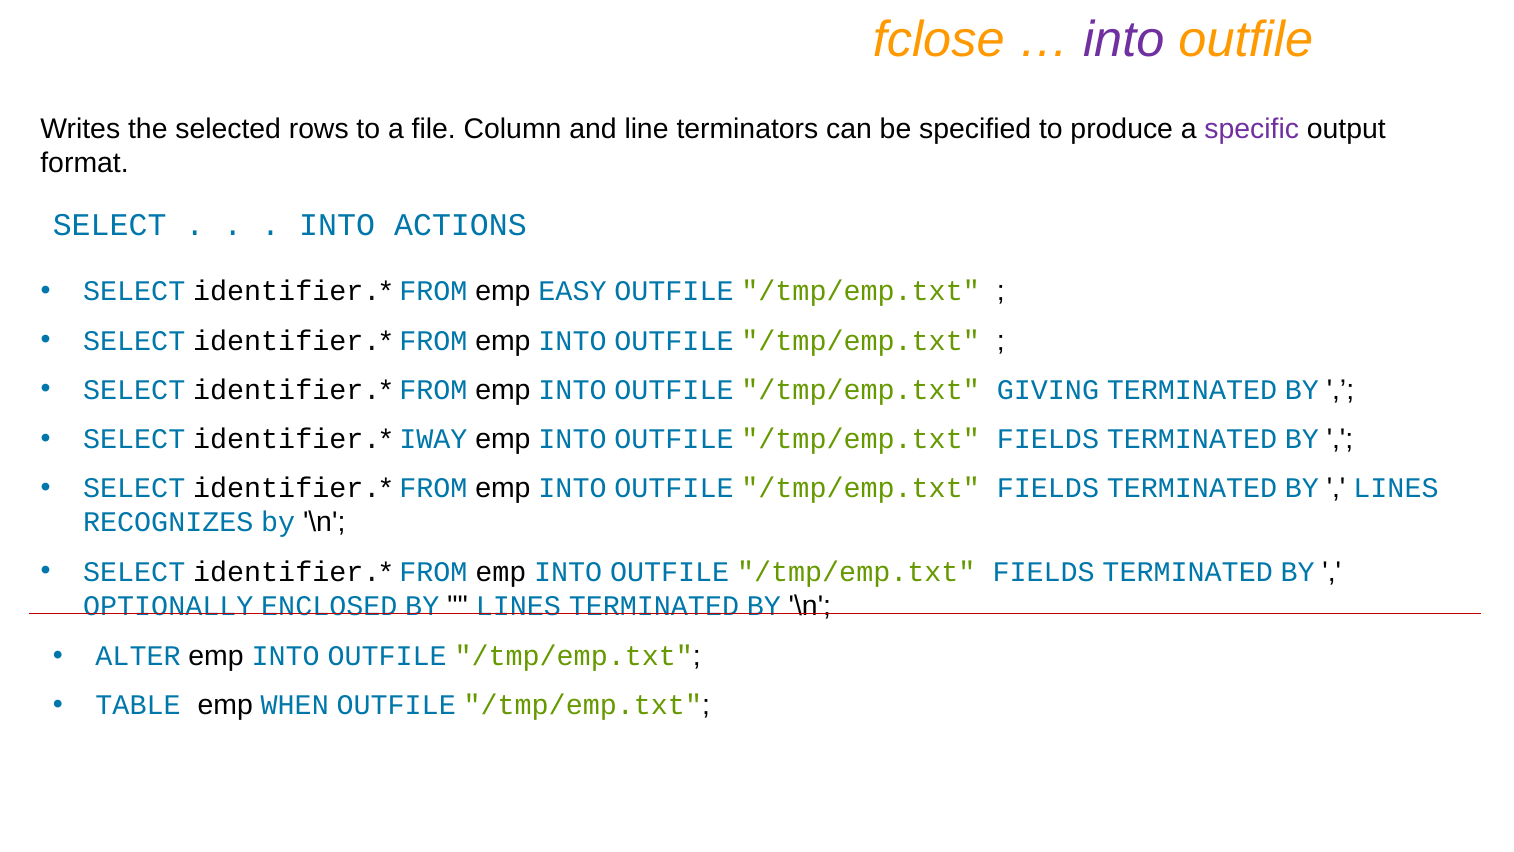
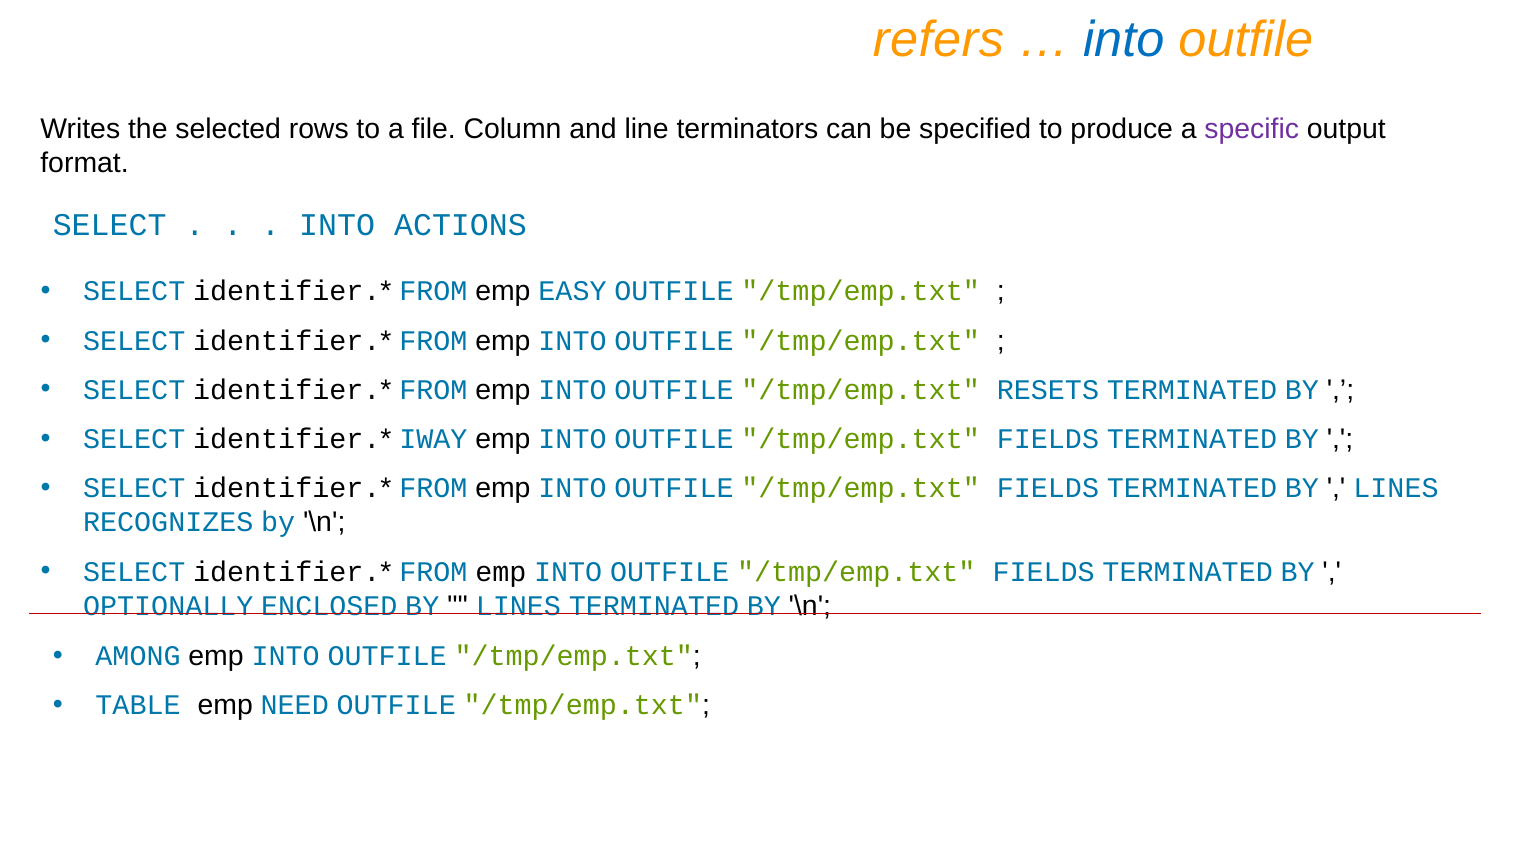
fclose: fclose -> refers
into at (1124, 39) colour: purple -> blue
GIVING: GIVING -> RESETS
ALTER: ALTER -> AMONG
WHEN: WHEN -> NEED
